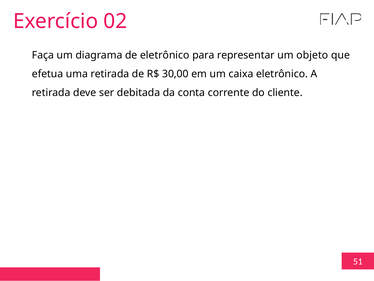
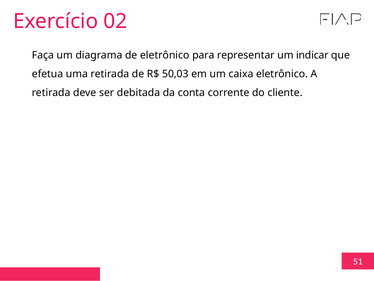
objeto: objeto -> indicar
30,00: 30,00 -> 50,03
